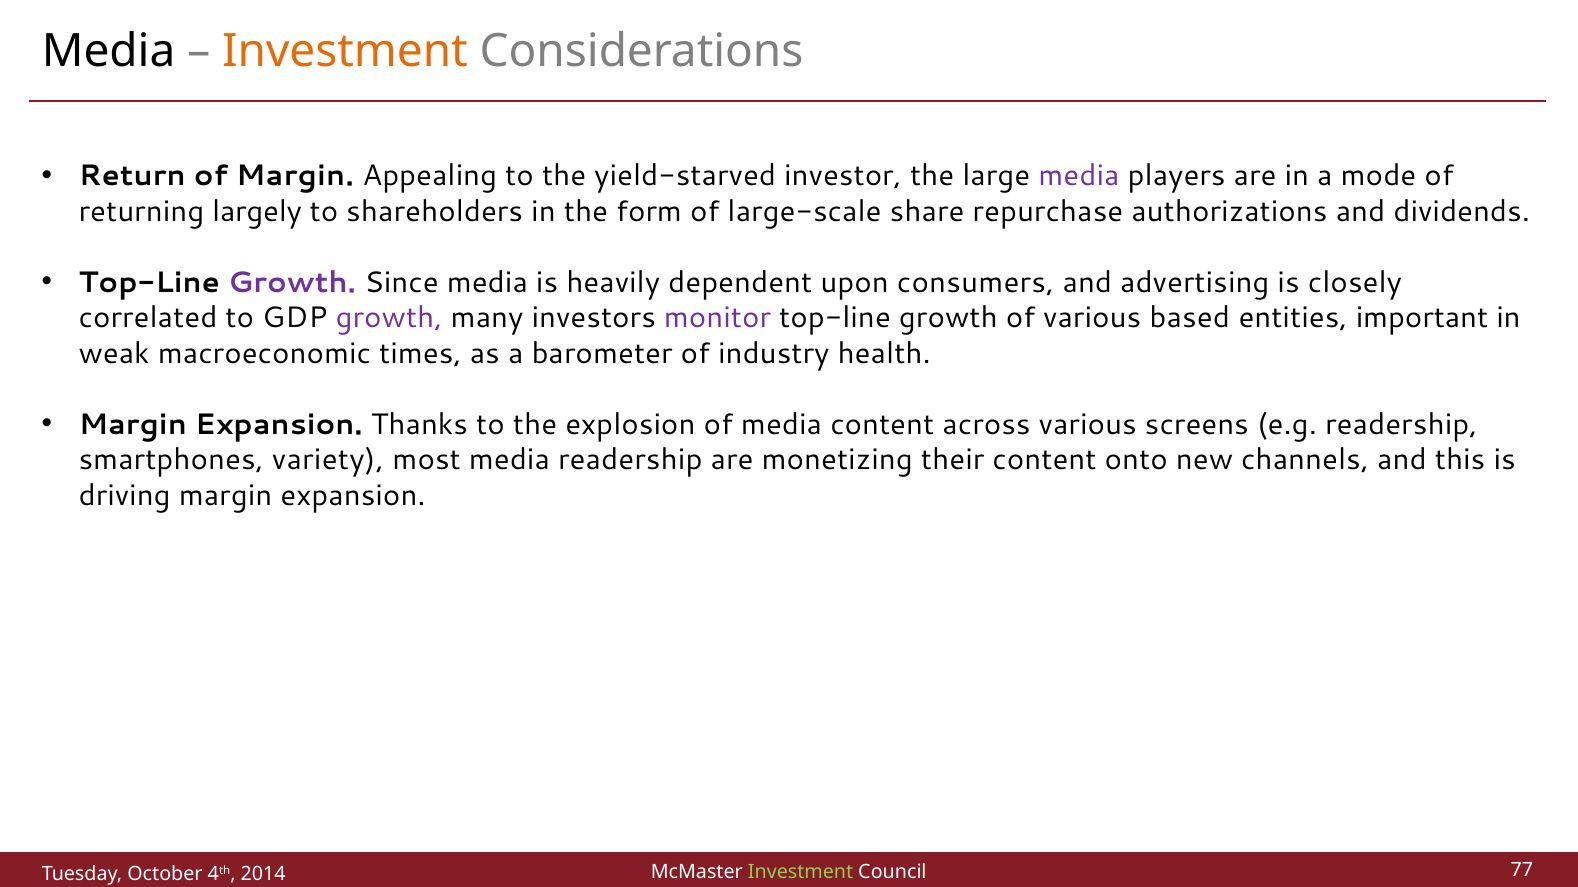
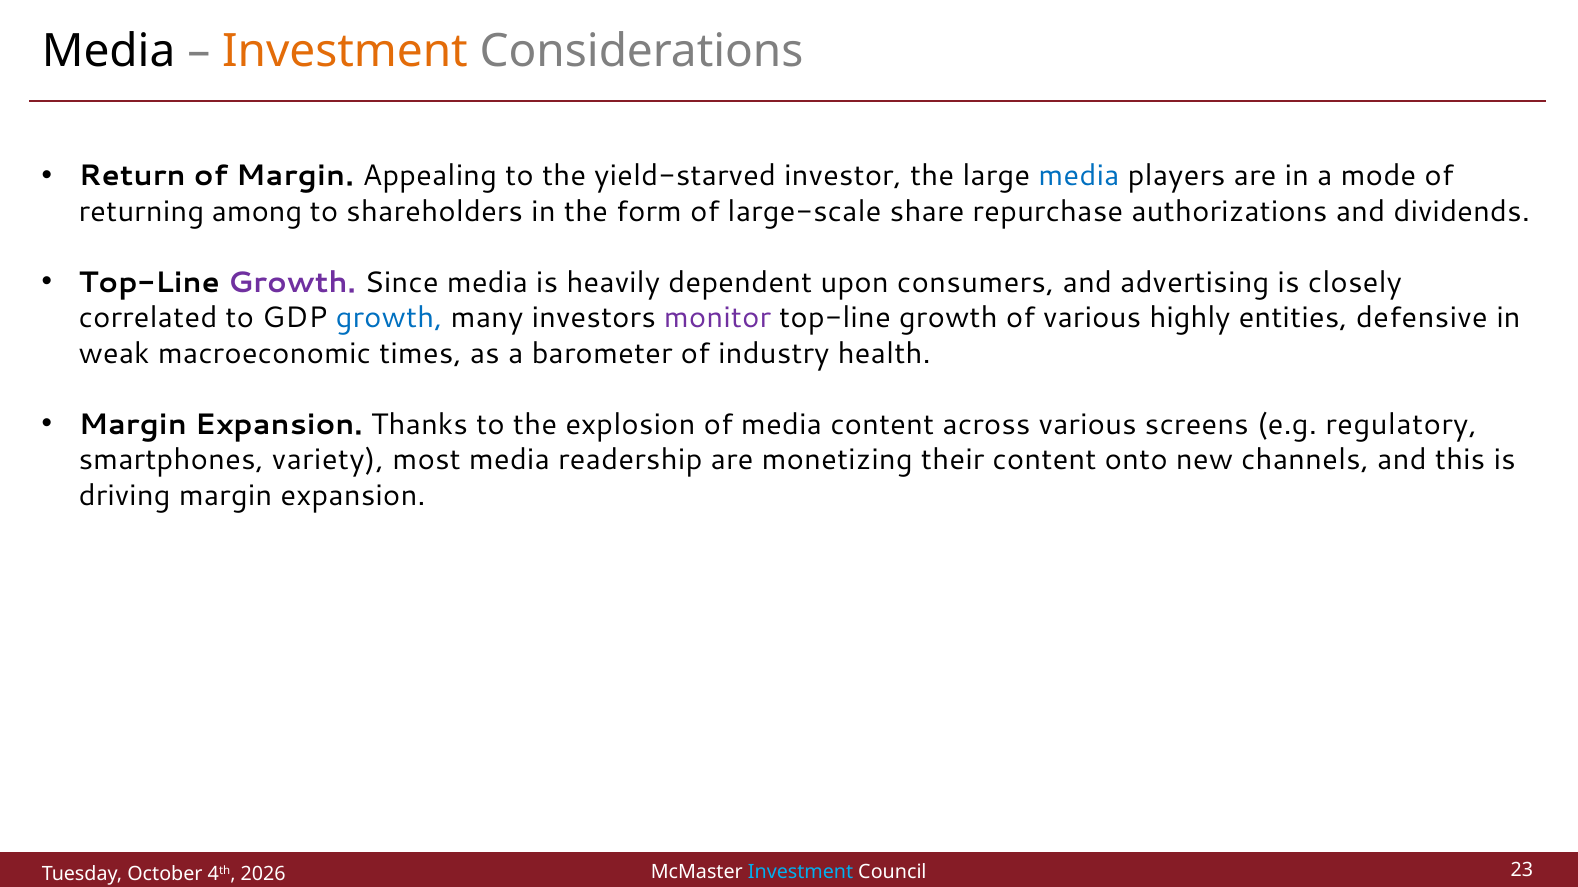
media at (1079, 176) colour: purple -> blue
largely: largely -> among
growth at (389, 318) colour: purple -> blue
based: based -> highly
important: important -> defensive
e.g readership: readership -> regulatory
Investment at (801, 873) colour: light green -> light blue
77: 77 -> 23
2014: 2014 -> 2026
